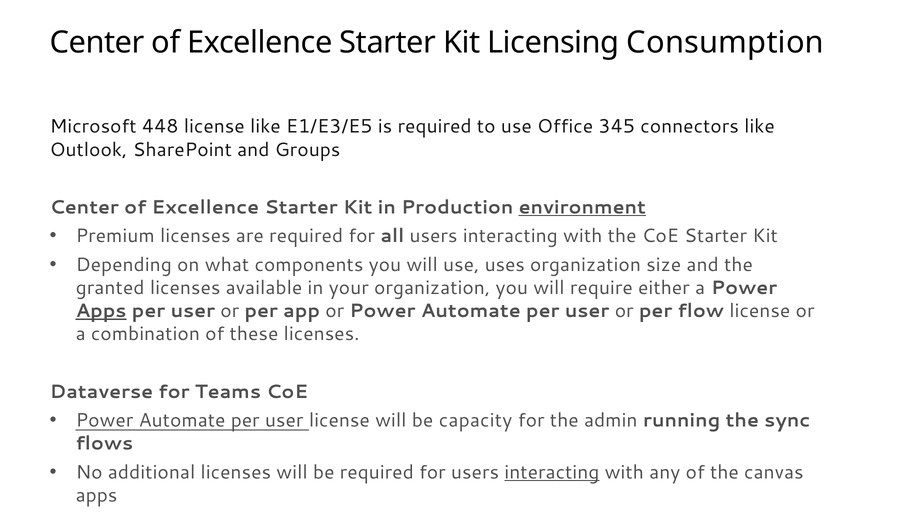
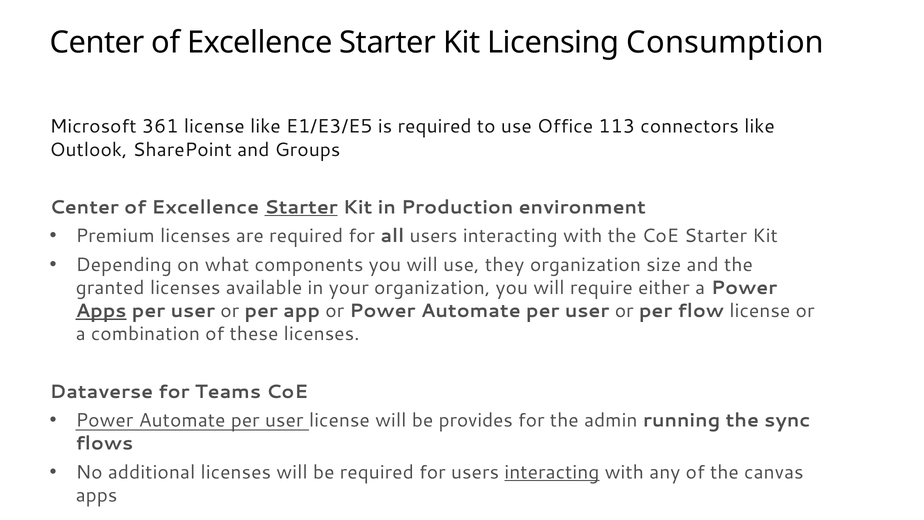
448: 448 -> 361
345: 345 -> 113
Starter at (301, 207) underline: none -> present
environment underline: present -> none
uses: uses -> they
capacity: capacity -> provides
